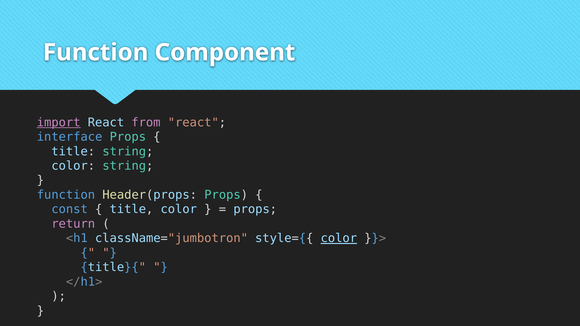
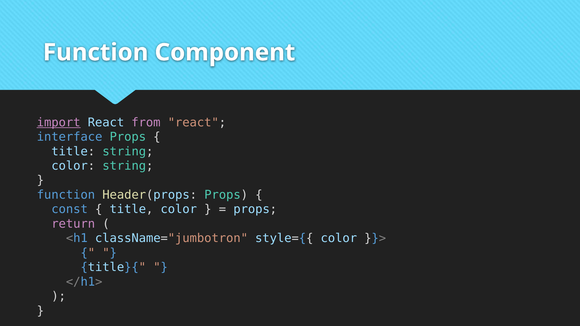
color at (339, 238) underline: present -> none
